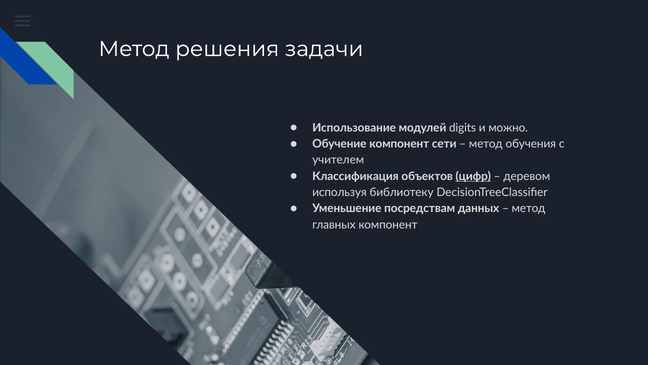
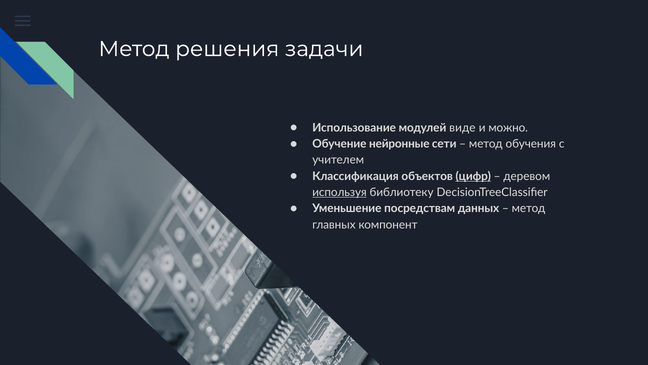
digits: digits -> виде
Обучение компонент: компонент -> нейронные
используя underline: none -> present
